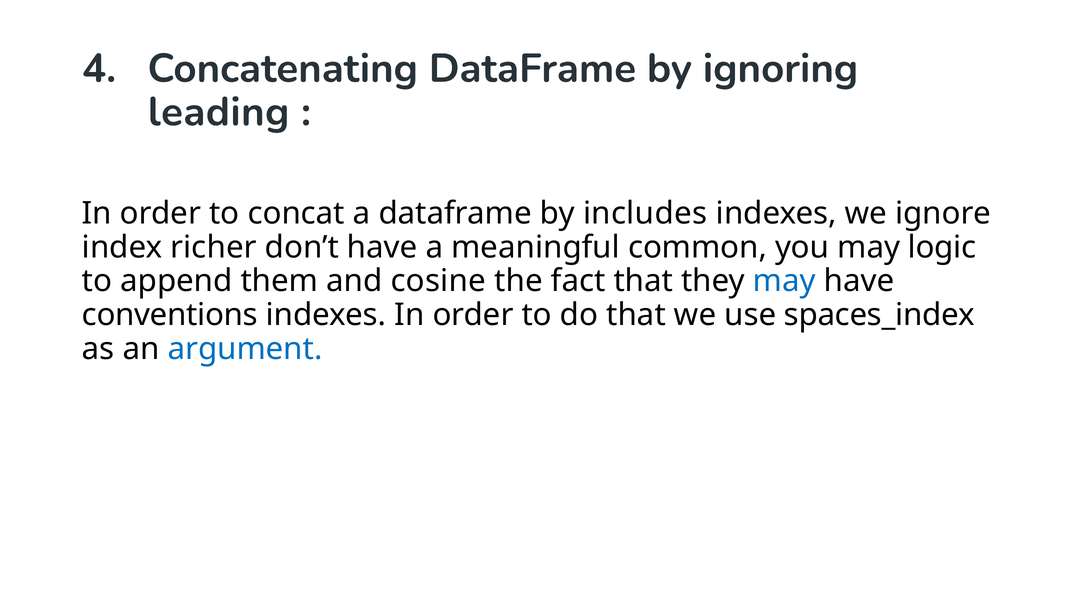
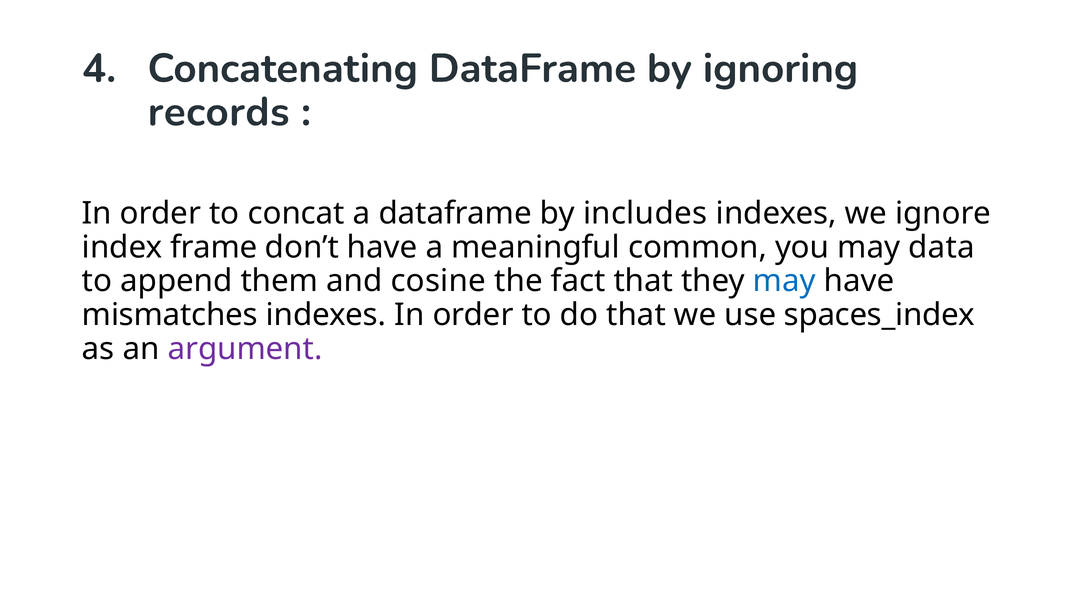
leading: leading -> records
richer: richer -> frame
logic: logic -> data
conventions: conventions -> mismatches
argument colour: blue -> purple
